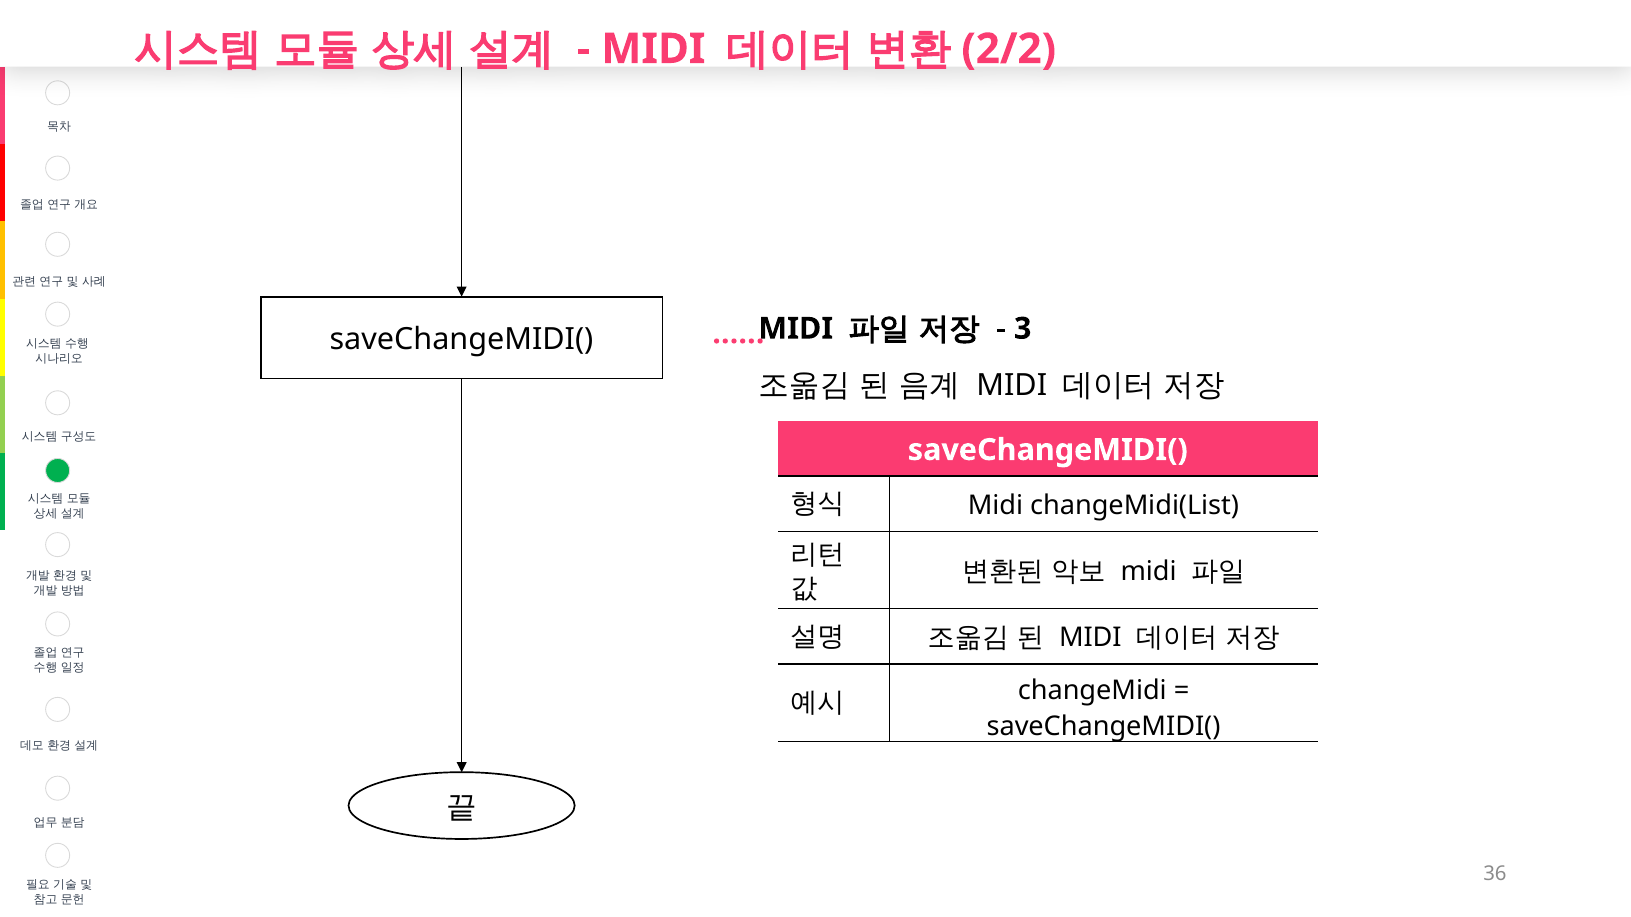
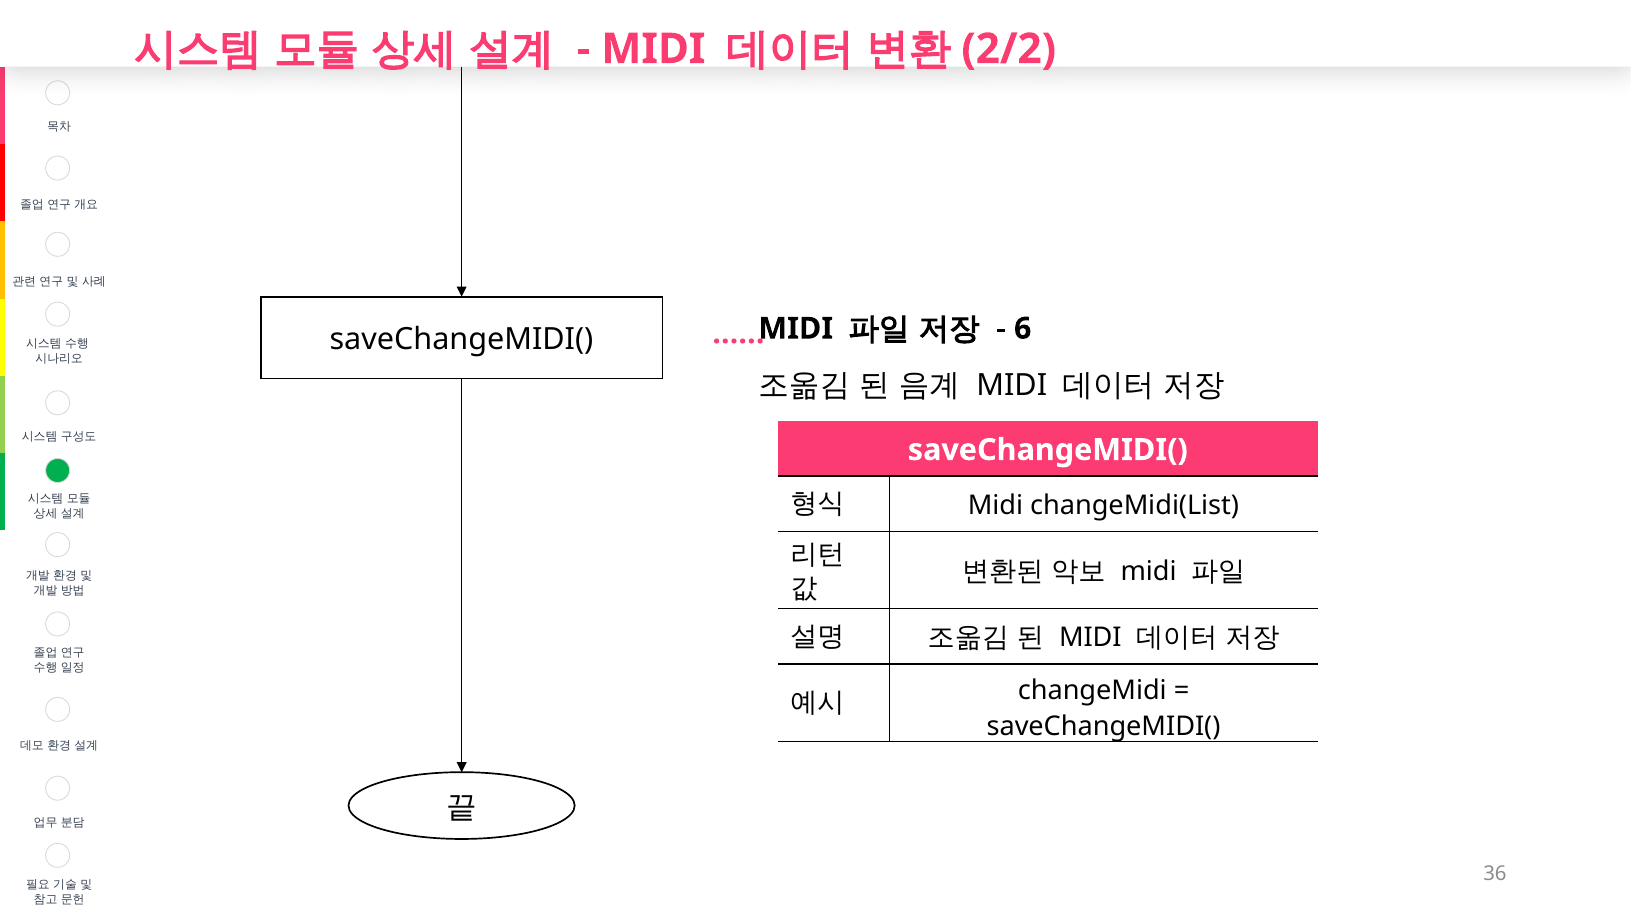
3: 3 -> 6
